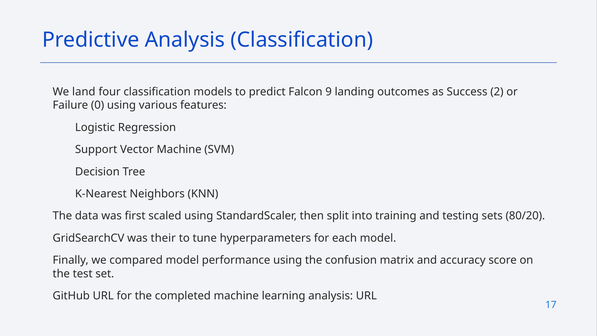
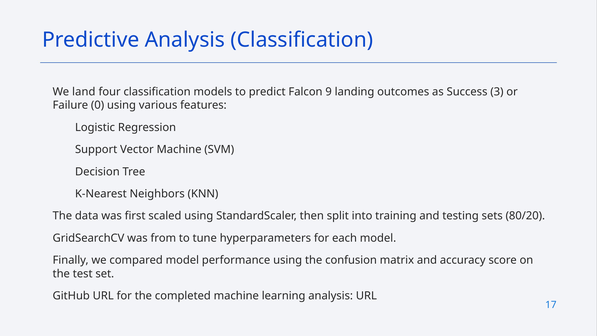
2: 2 -> 3
their: their -> from
